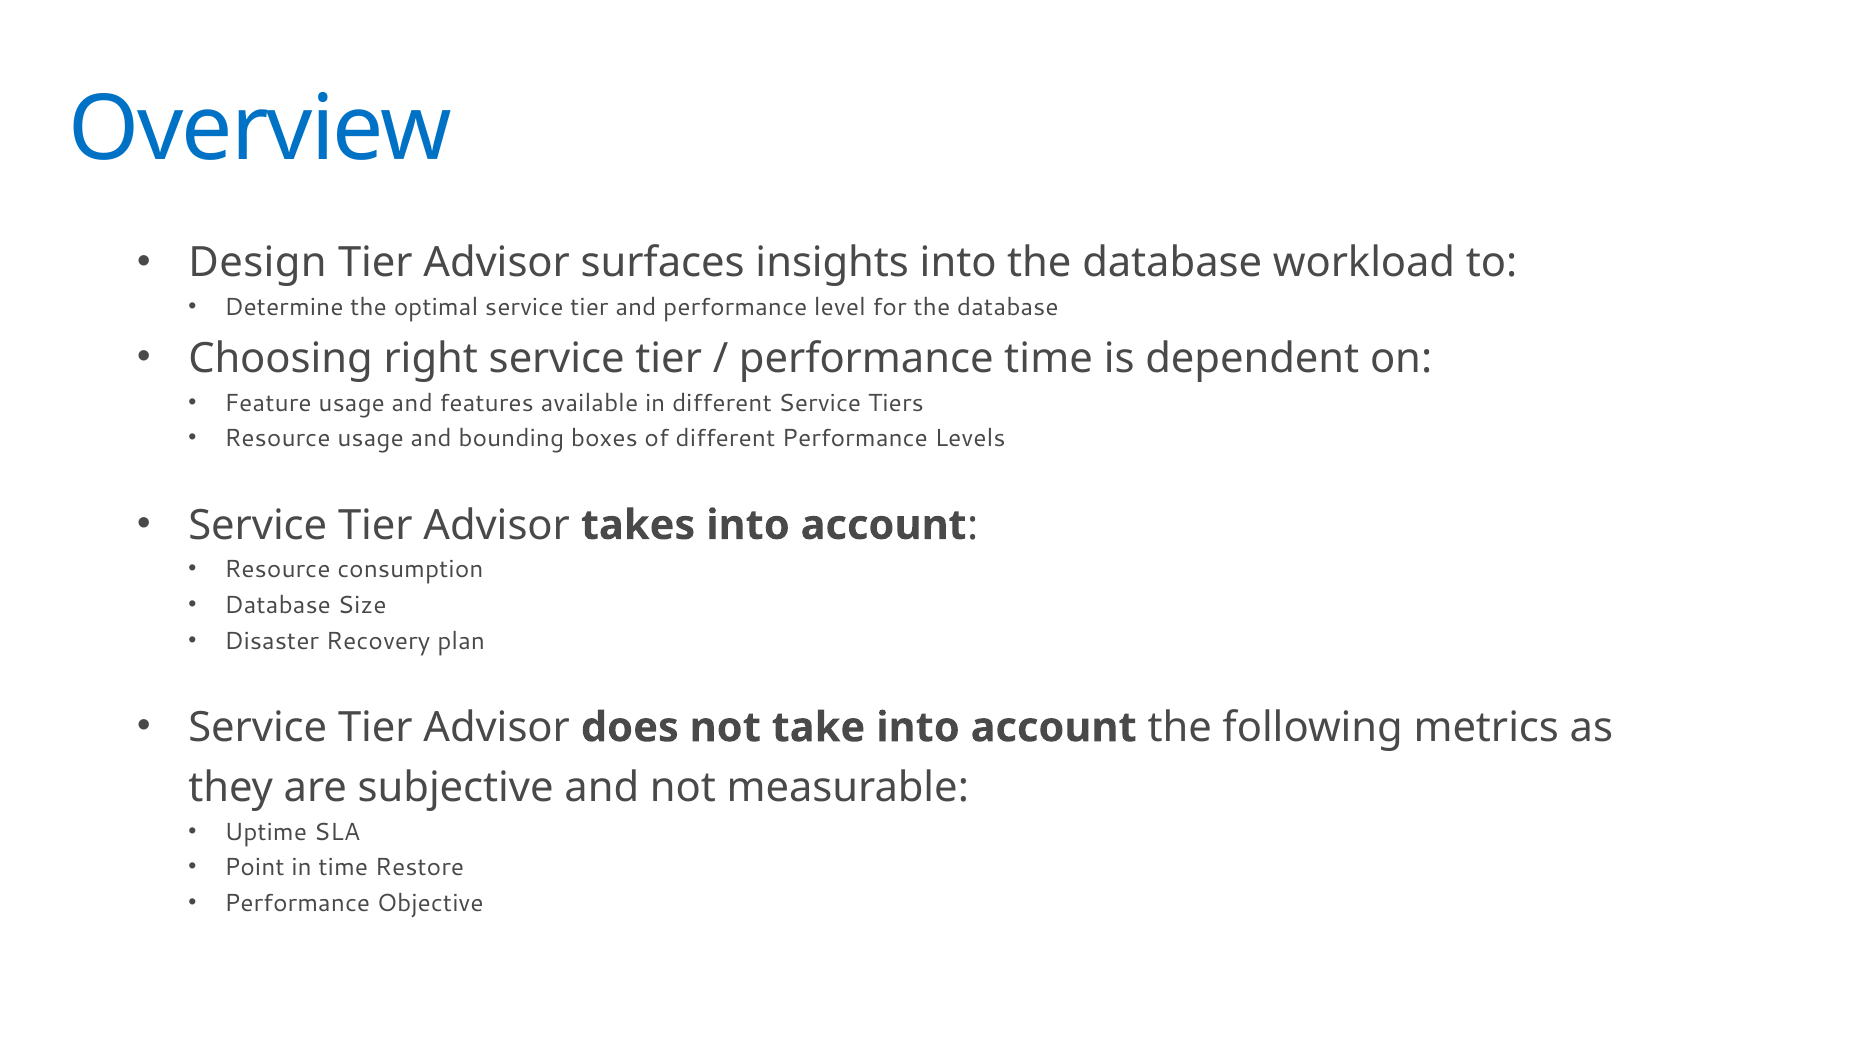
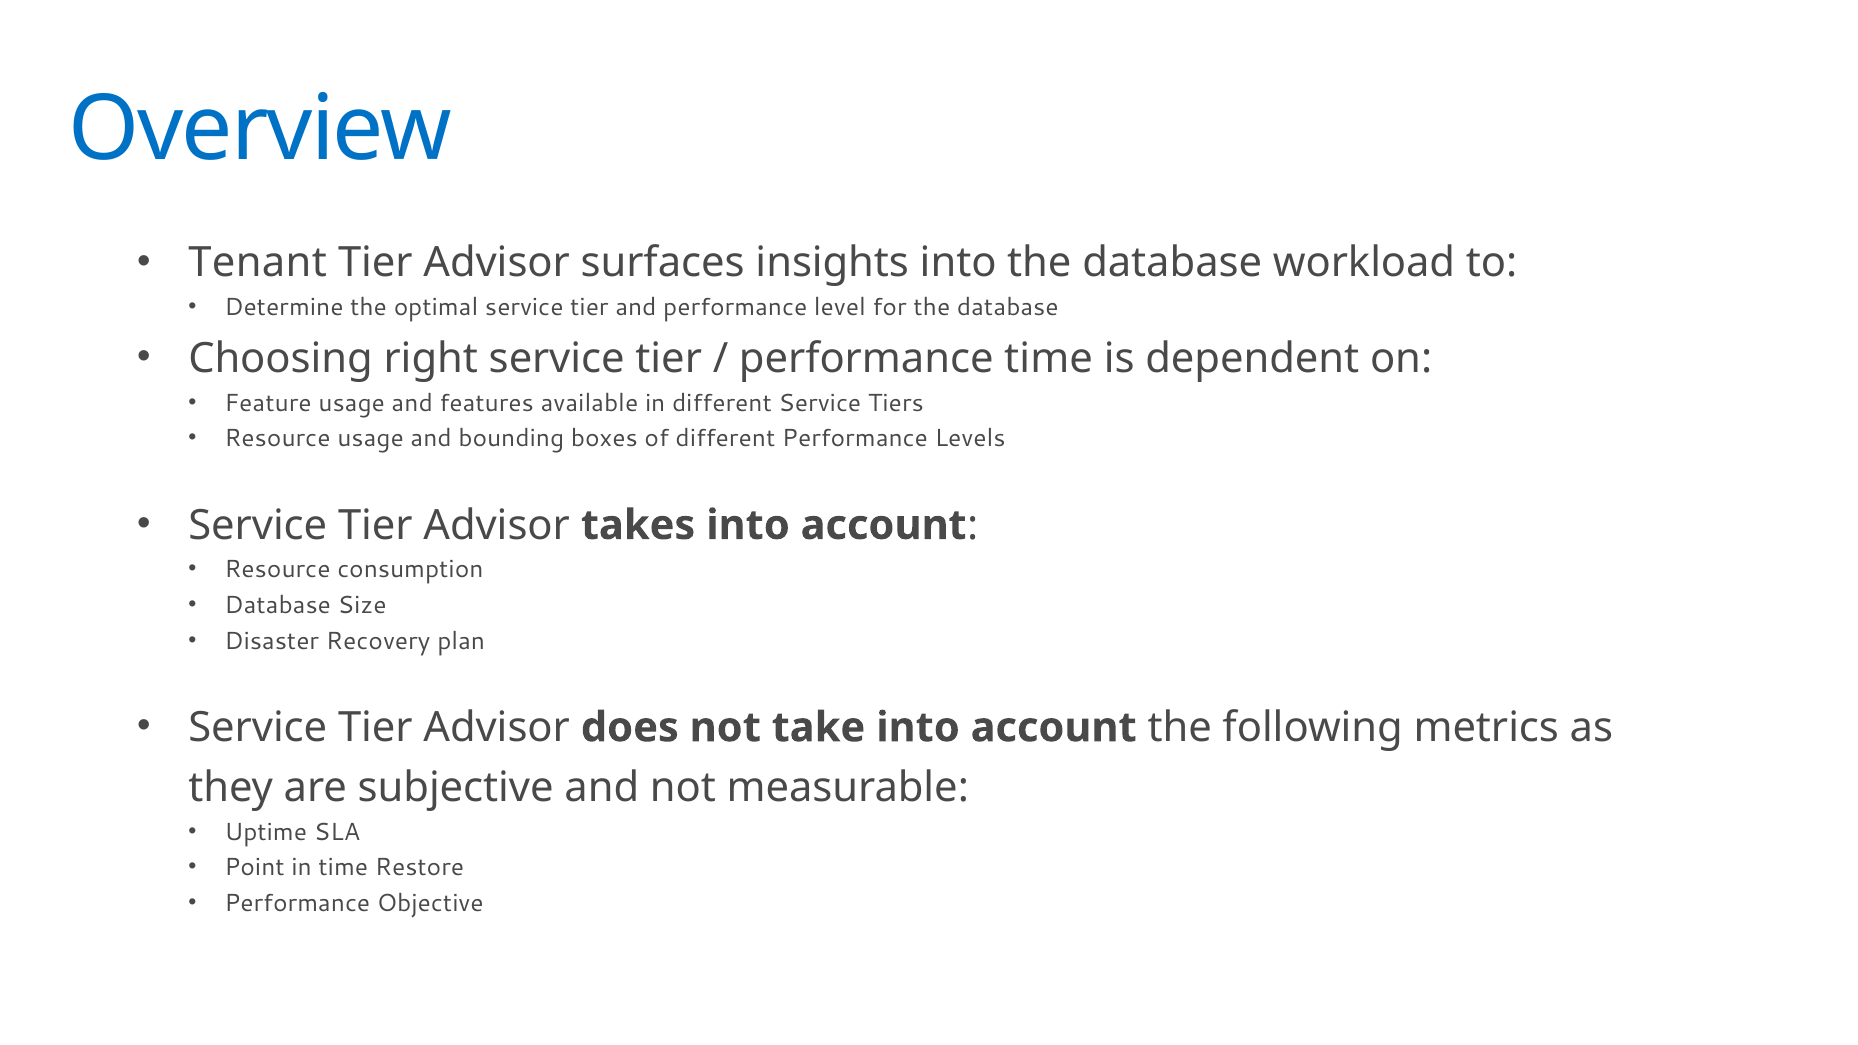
Design: Design -> Tenant
